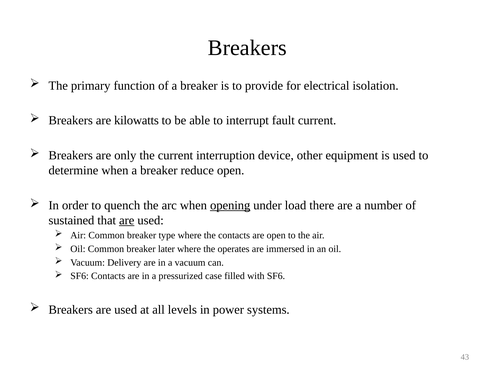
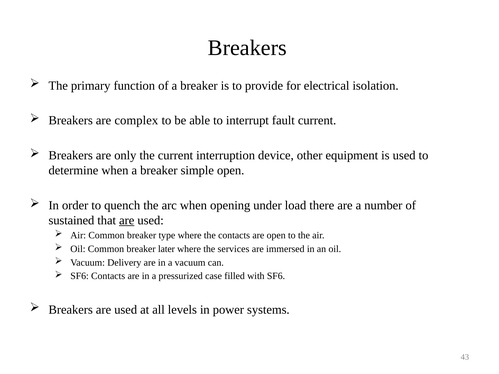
kilowatts: kilowatts -> complex
reduce: reduce -> simple
opening underline: present -> none
operates: operates -> services
